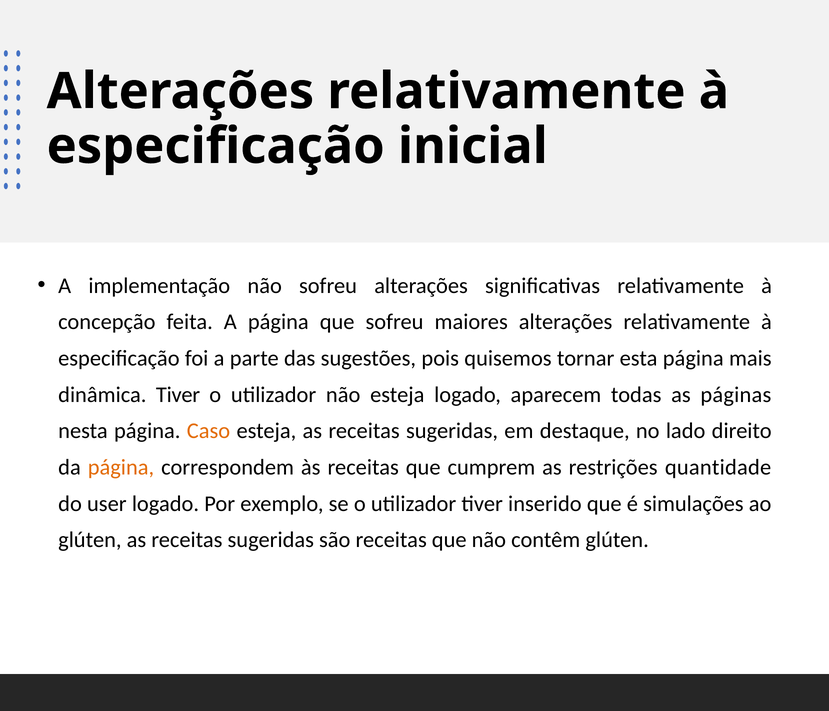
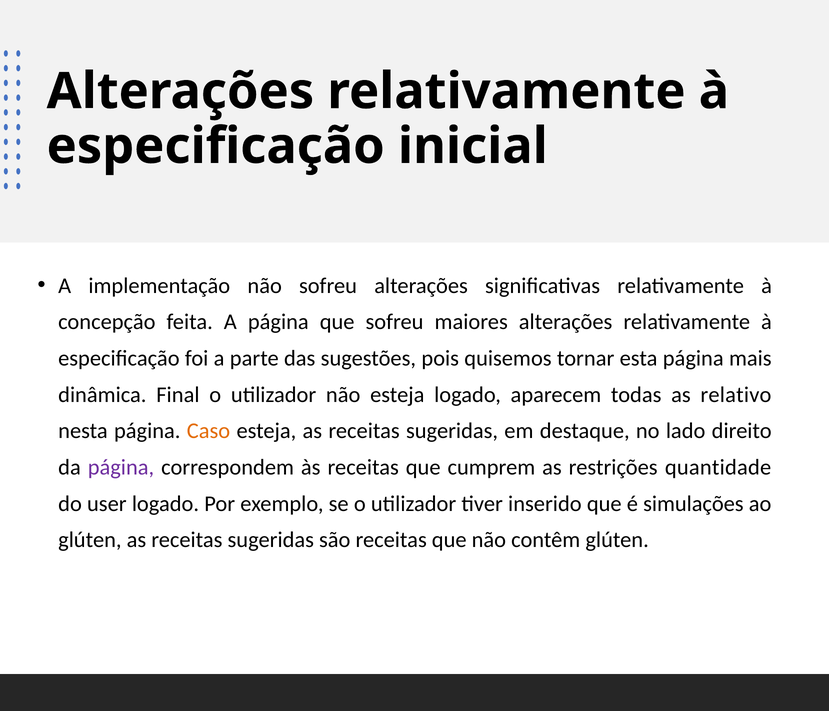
dinâmica Tiver: Tiver -> Final
páginas: páginas -> relativo
página at (121, 467) colour: orange -> purple
